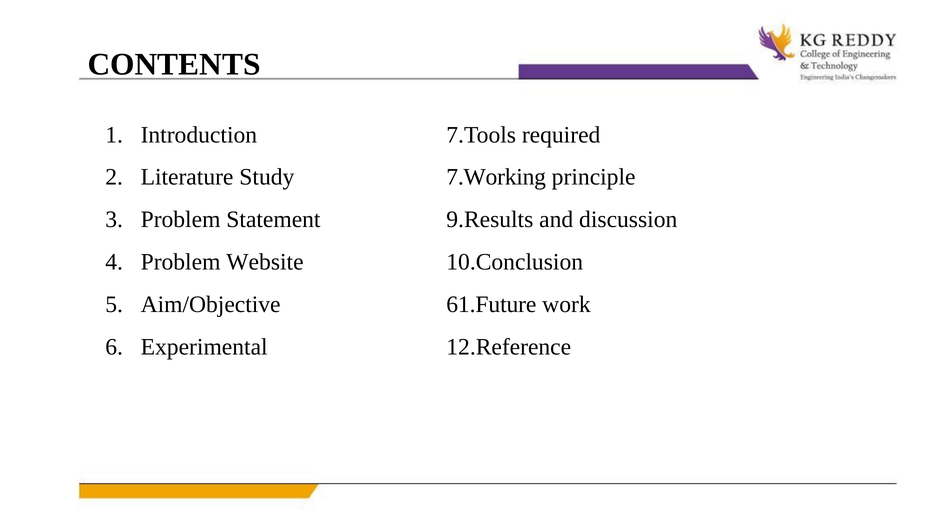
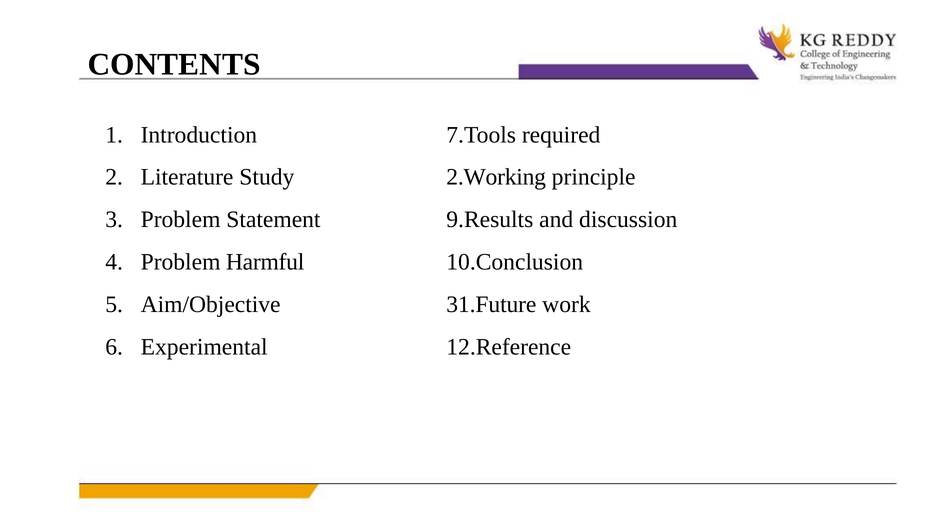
7.Working: 7.Working -> 2.Working
Website: Website -> Harmful
61.Future: 61.Future -> 31.Future
